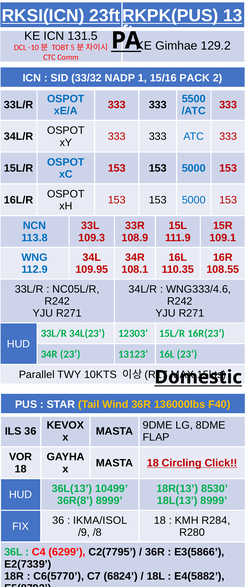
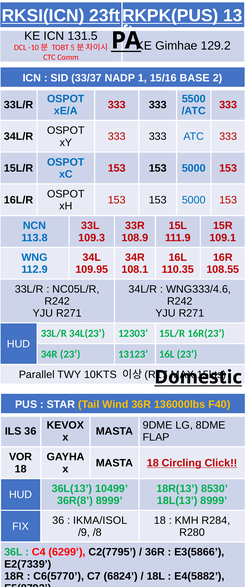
33/32: 33/32 -> 33/37
PACK: PACK -> BASE
